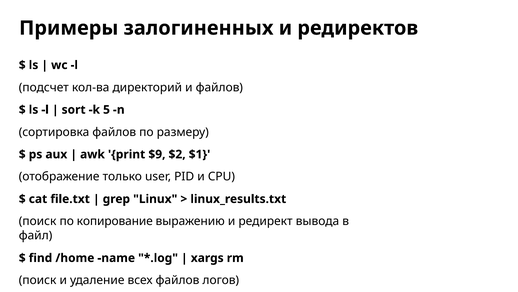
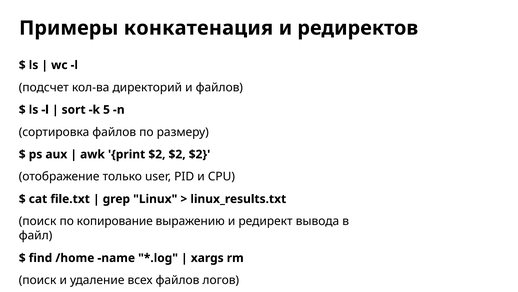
залогиненных: залогиненных -> конкатенация
print $9: $9 -> $2
$1 at (200, 154): $1 -> $2
